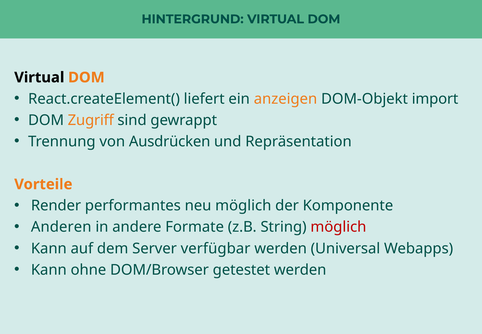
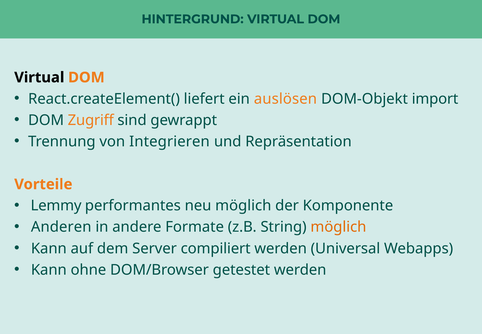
anzeigen: anzeigen -> auslösen
Ausdrücken: Ausdrücken -> Integrieren
Render: Render -> Lemmy
möglich at (338, 227) colour: red -> orange
verfügbar: verfügbar -> compiliert
